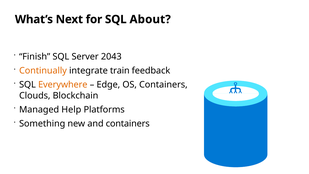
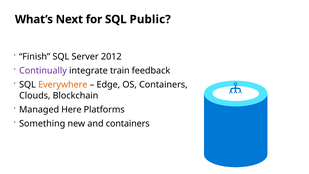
About: About -> Public
2043: 2043 -> 2012
Continually colour: orange -> purple
Help: Help -> Here
